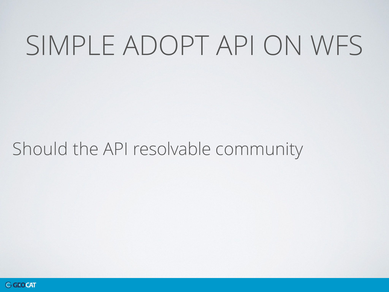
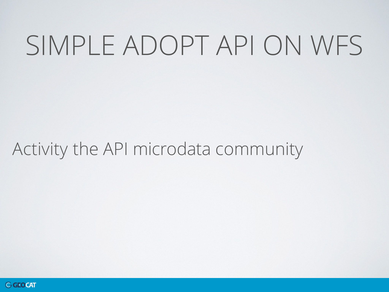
Should: Should -> Activity
resolvable: resolvable -> microdata
